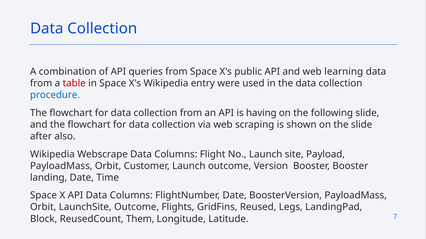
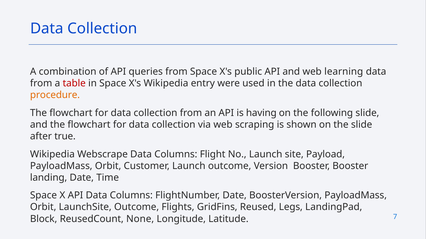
procedure colour: blue -> orange
also: also -> true
Them: Them -> None
